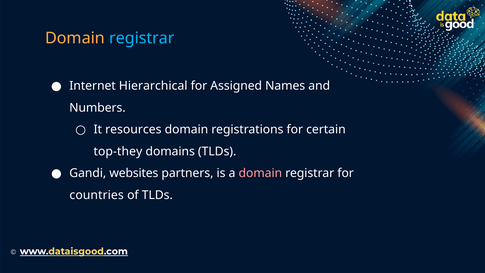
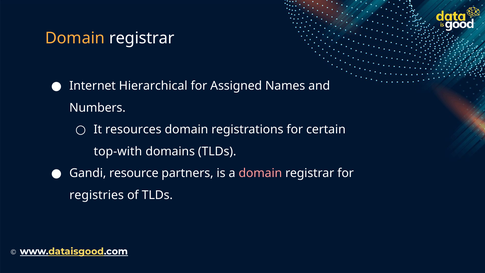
registrar at (142, 38) colour: light blue -> white
top-they: top-they -> top-with
websites: websites -> resource
countries: countries -> registries
